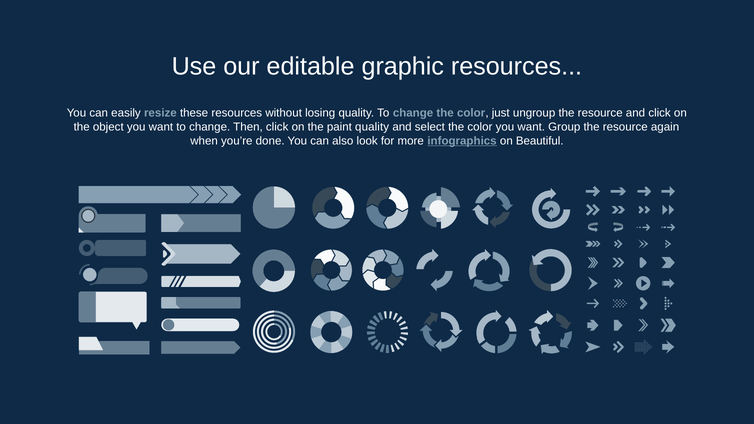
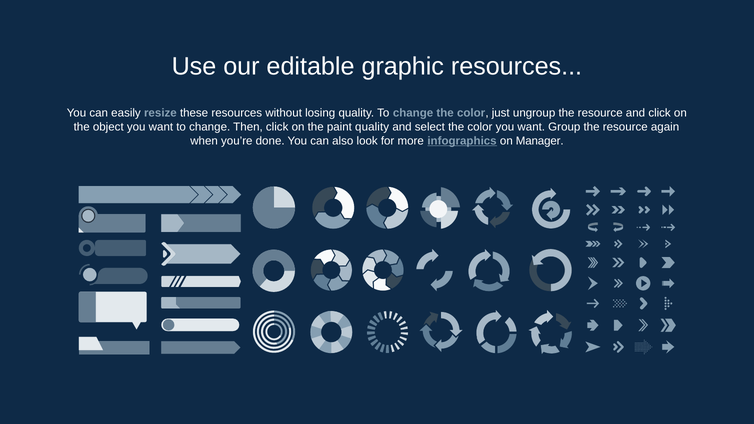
Beautiful: Beautiful -> Manager
